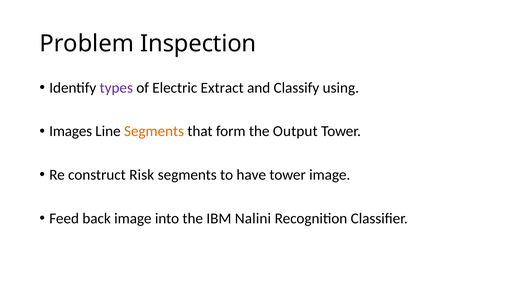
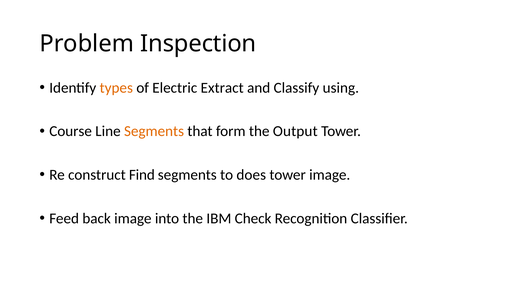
types colour: purple -> orange
Images: Images -> Course
Risk: Risk -> Find
have: have -> does
Nalini: Nalini -> Check
